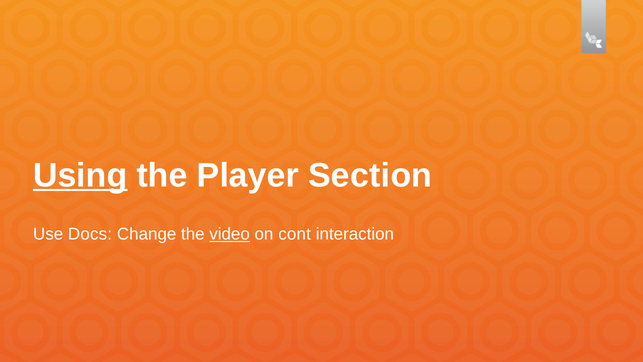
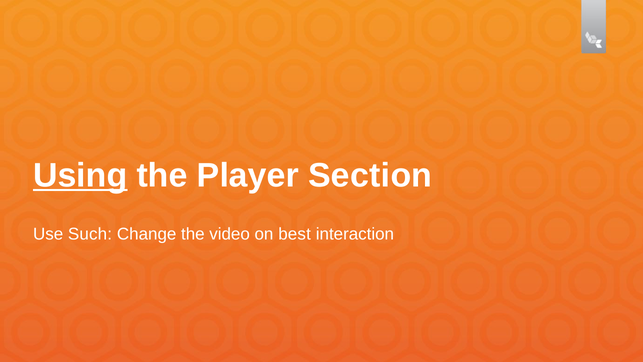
Docs: Docs -> Such
video underline: present -> none
cont: cont -> best
